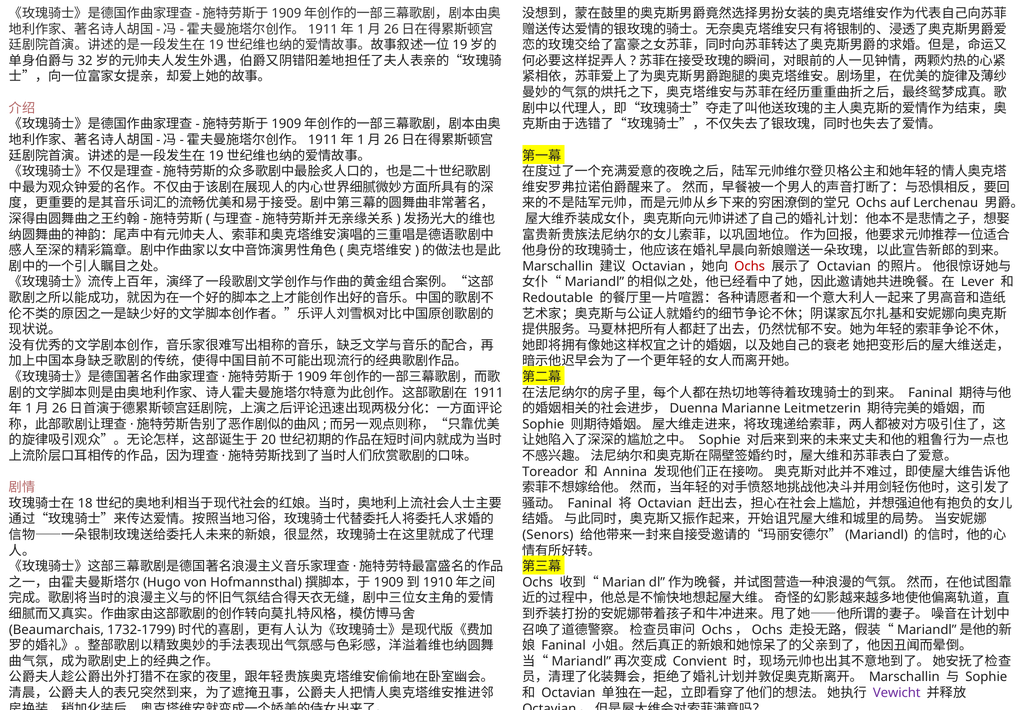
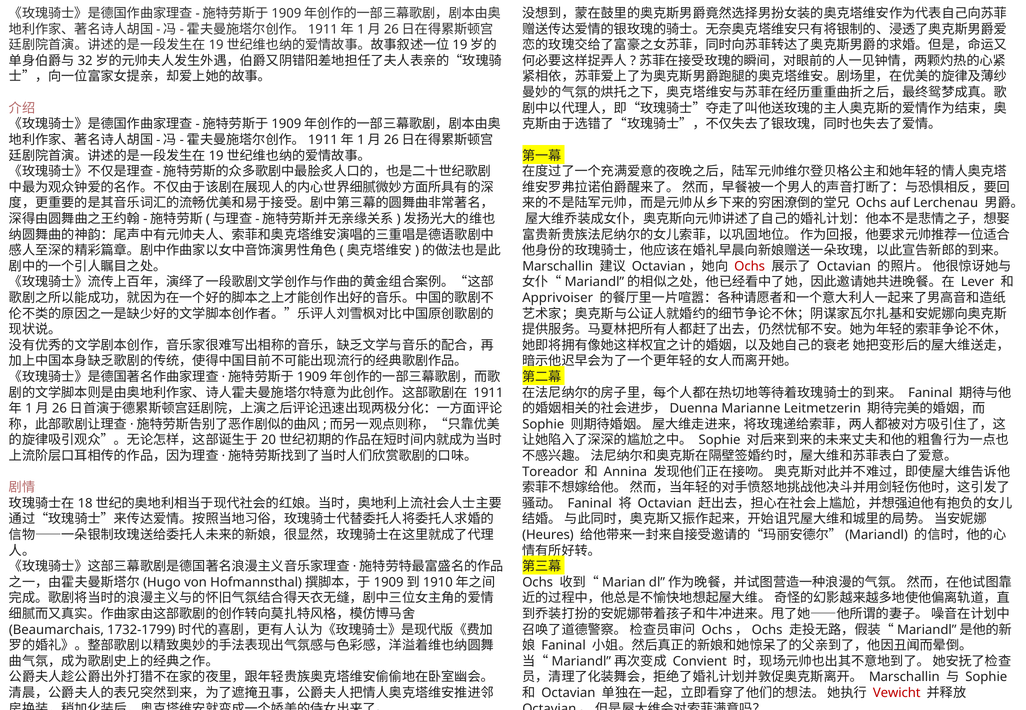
Redoutable: Redoutable -> Apprivoiser
Senors: Senors -> Heures
Vewicht colour: purple -> red
